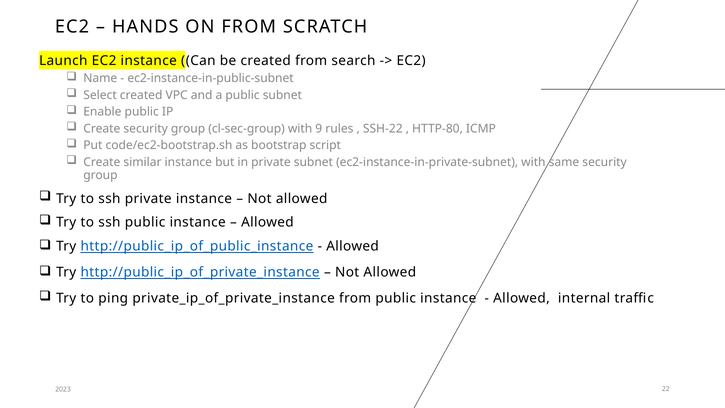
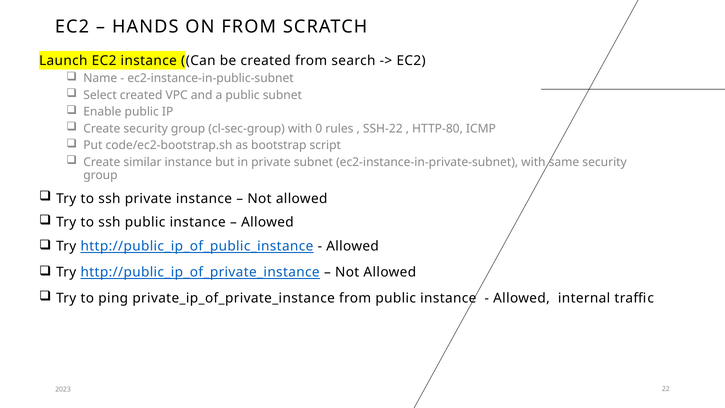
9: 9 -> 0
